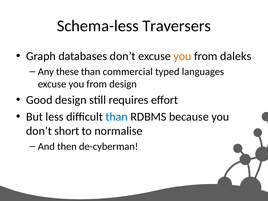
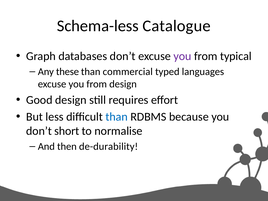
Traversers: Traversers -> Catalogue
you at (182, 56) colour: orange -> purple
daleks: daleks -> typical
de-cyberman: de-cyberman -> de-durability
